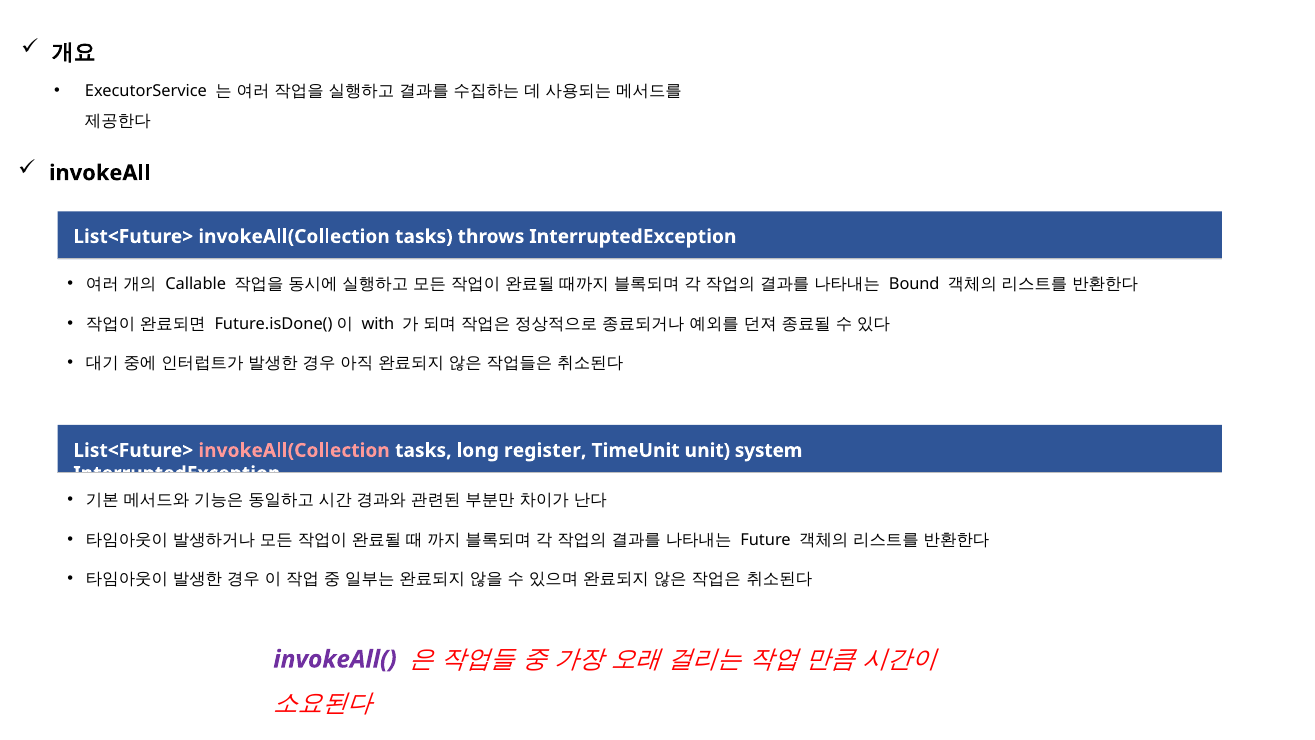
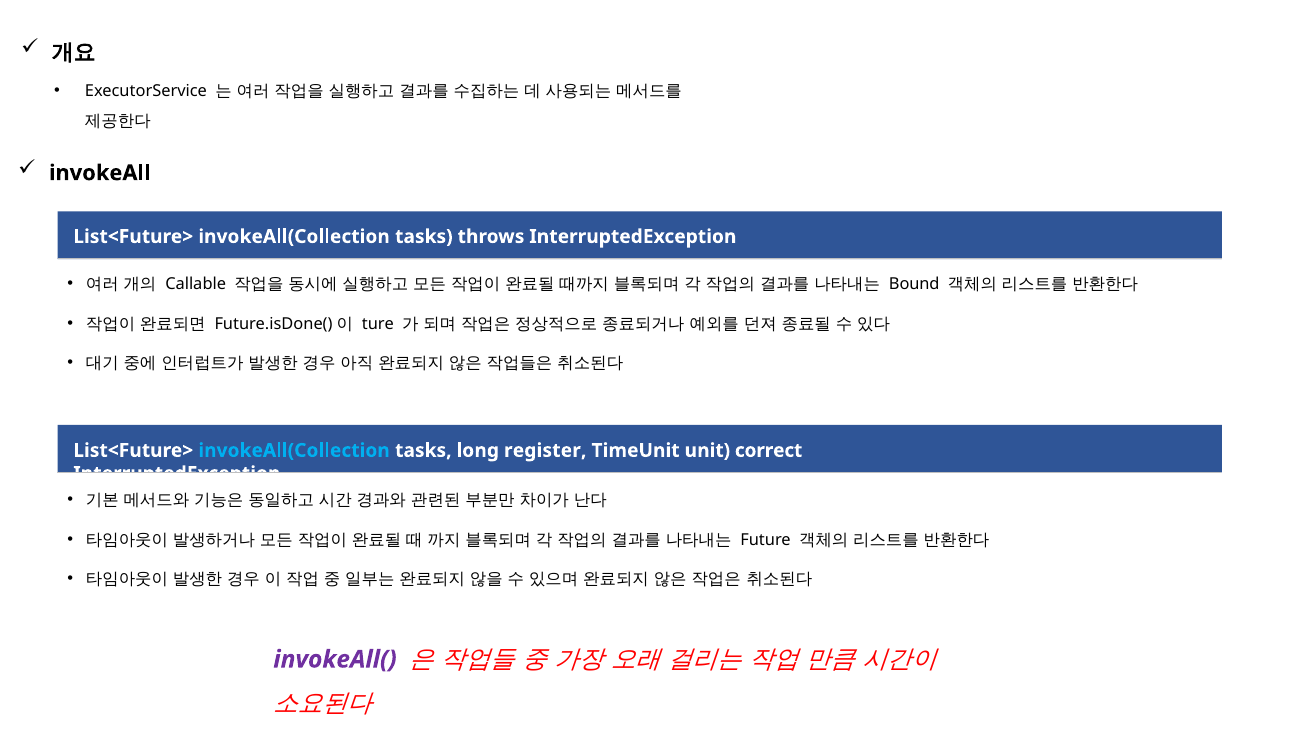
with: with -> ture
invokeAll(Collection at (294, 450) colour: pink -> light blue
system: system -> correct
